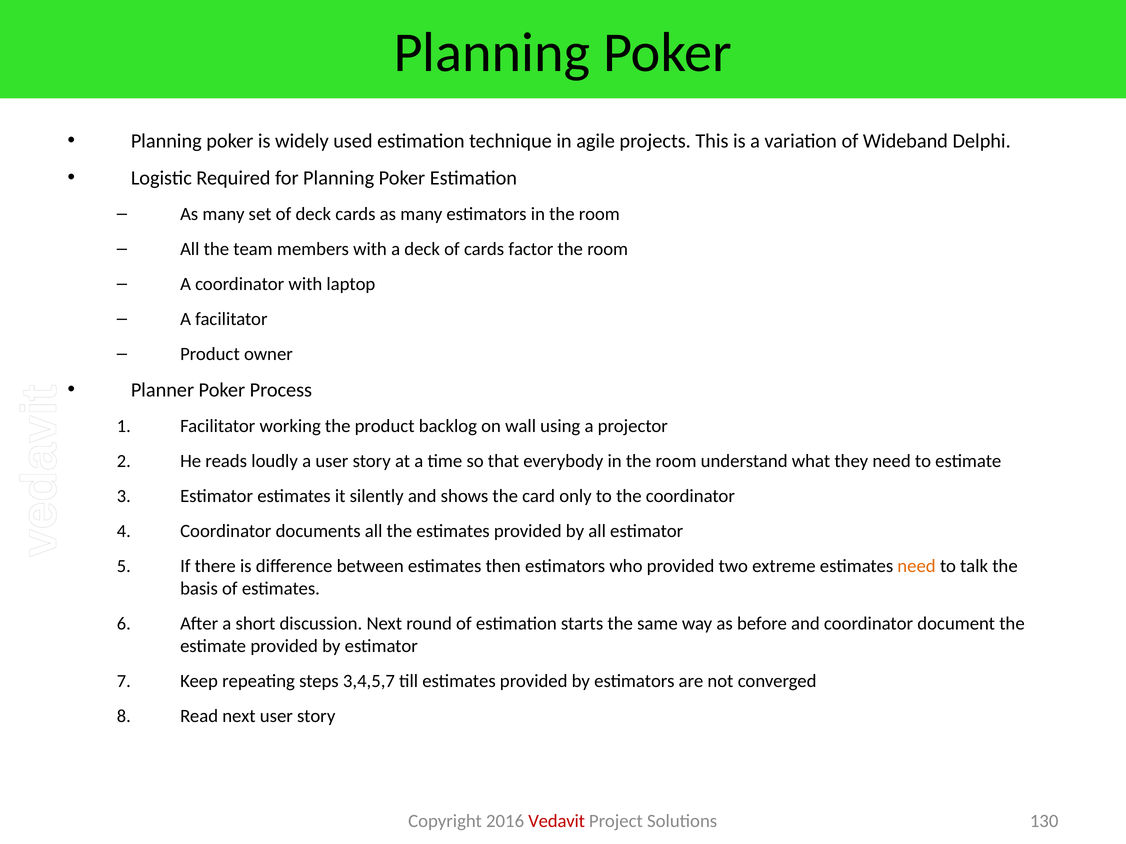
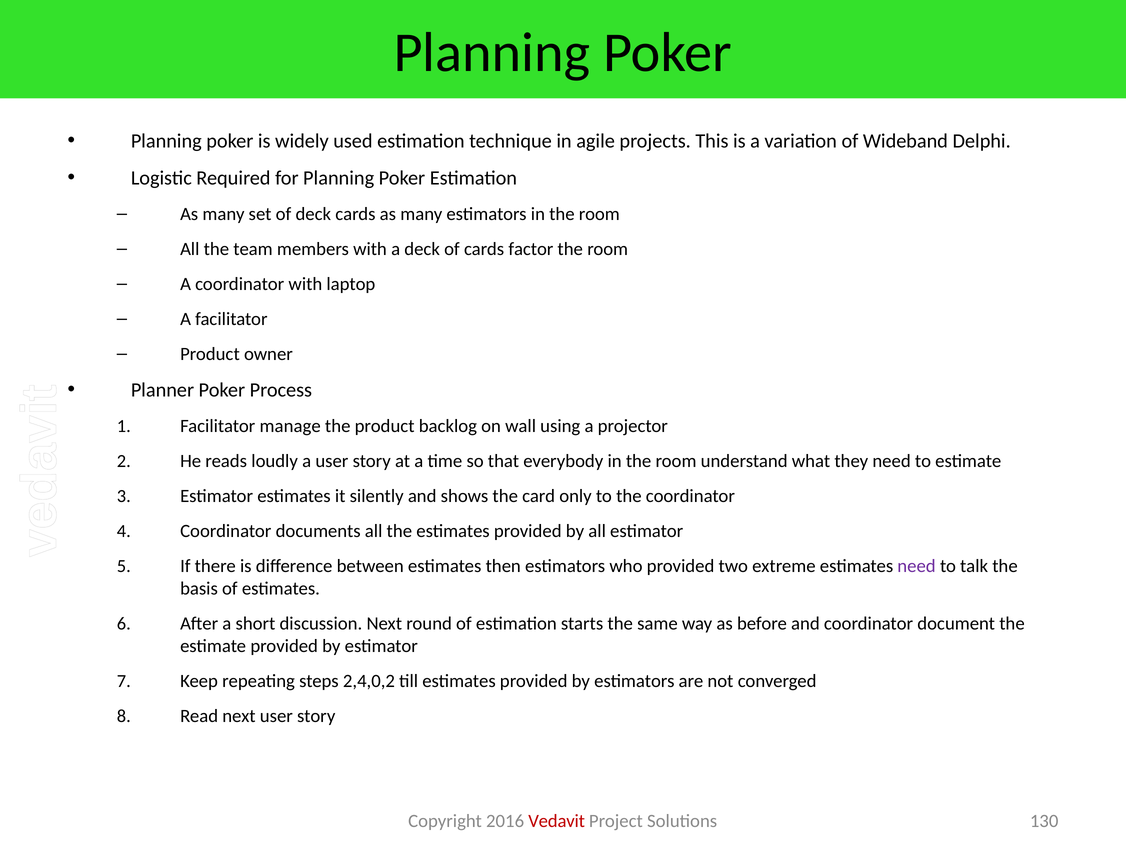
working: working -> manage
need at (917, 566) colour: orange -> purple
3,4,5,7: 3,4,5,7 -> 2,4,0,2
